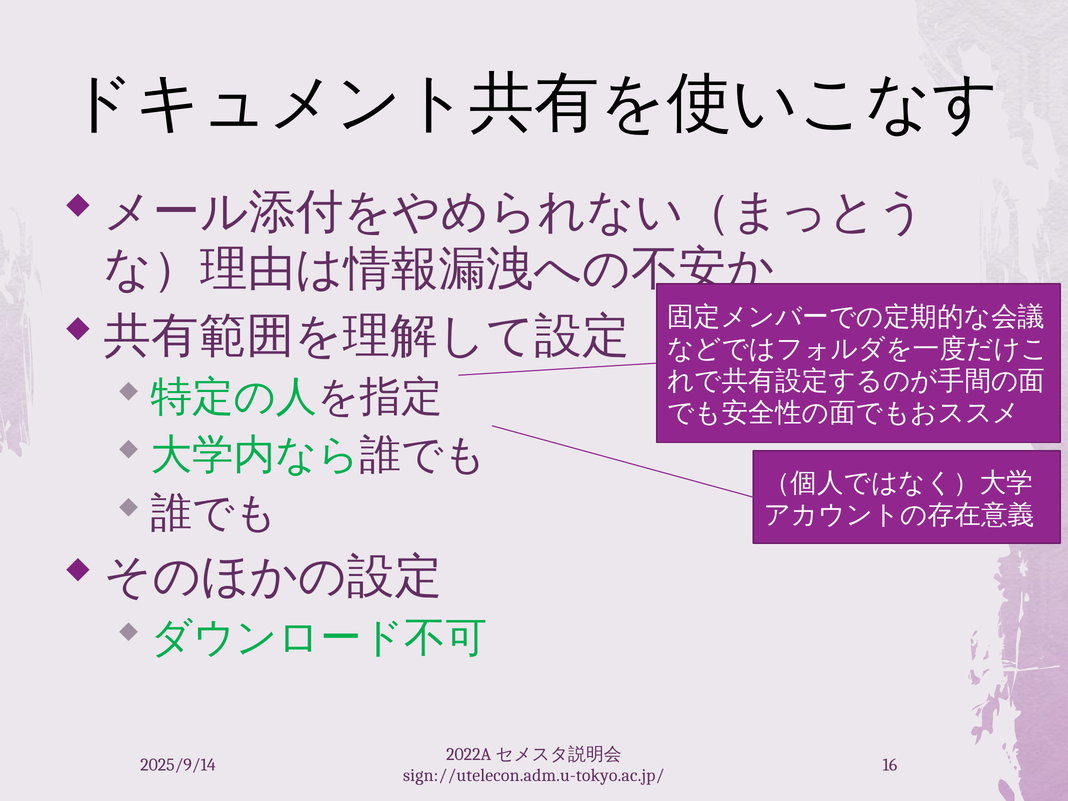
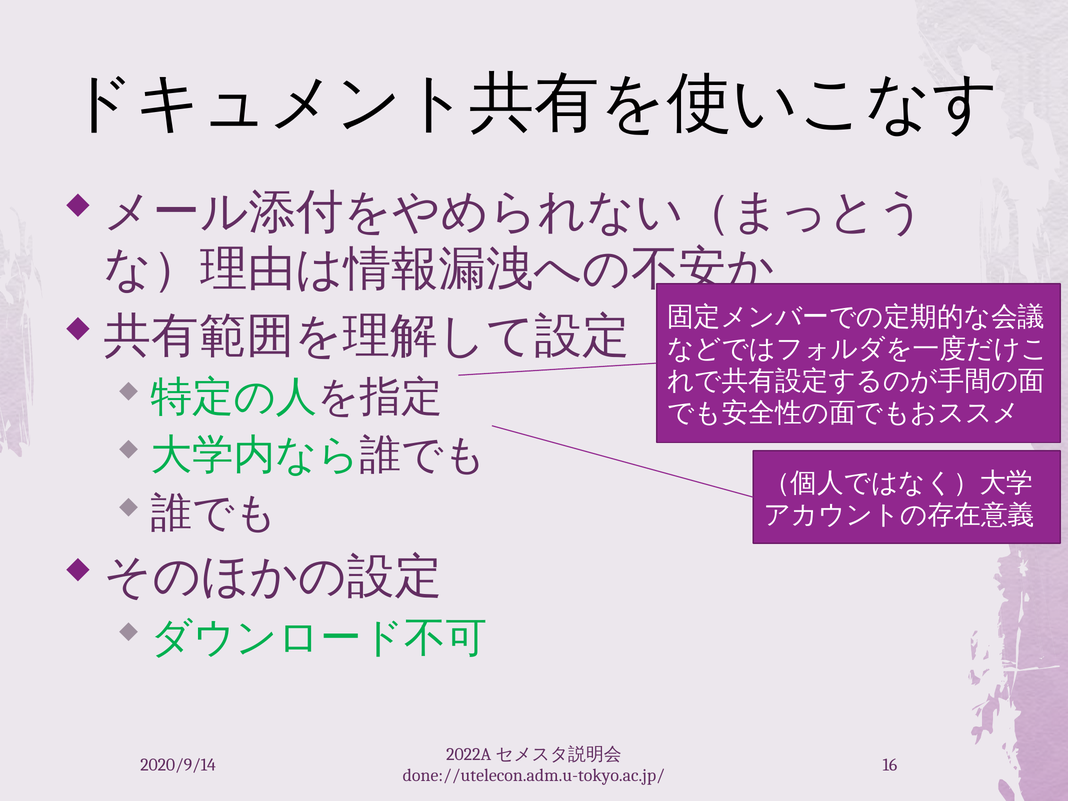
2025/9/14: 2025/9/14 -> 2020/9/14
sign://utelecon.adm.u-tokyo.ac.jp/: sign://utelecon.adm.u-tokyo.ac.jp/ -> done://utelecon.adm.u-tokyo.ac.jp/
